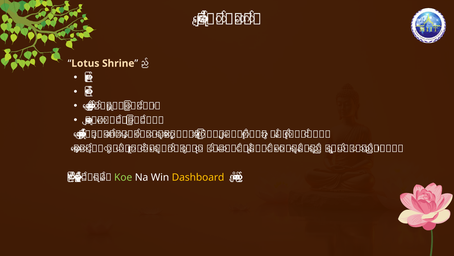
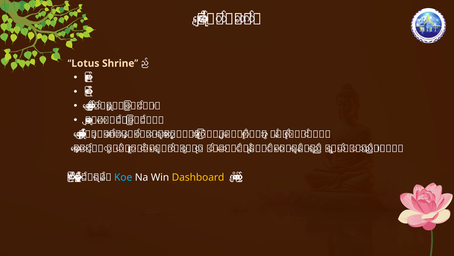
Koe colour: light green -> light blue
